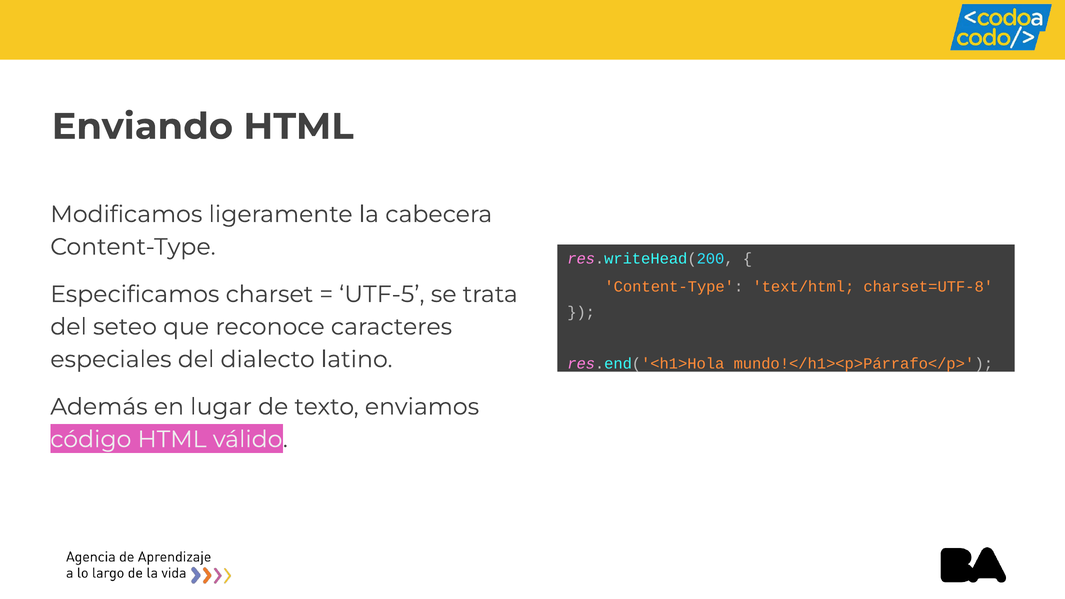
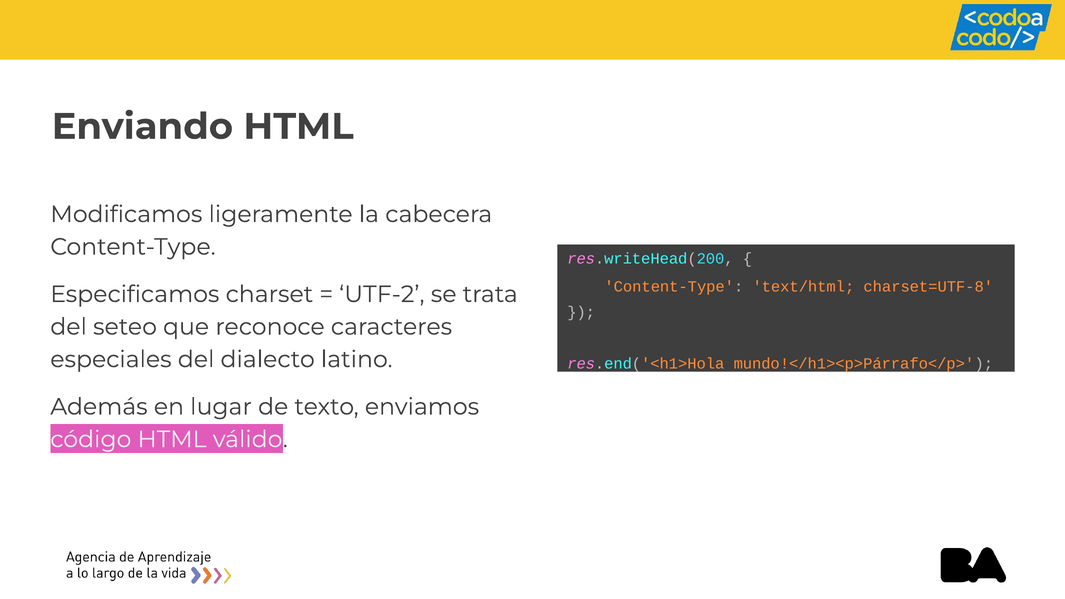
UTF-5: UTF-5 -> UTF-2
